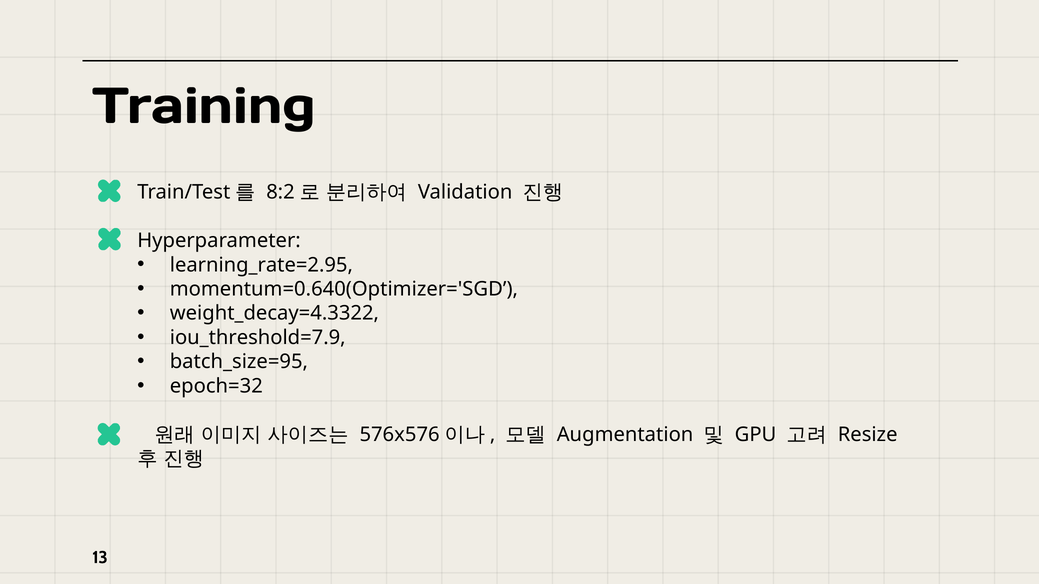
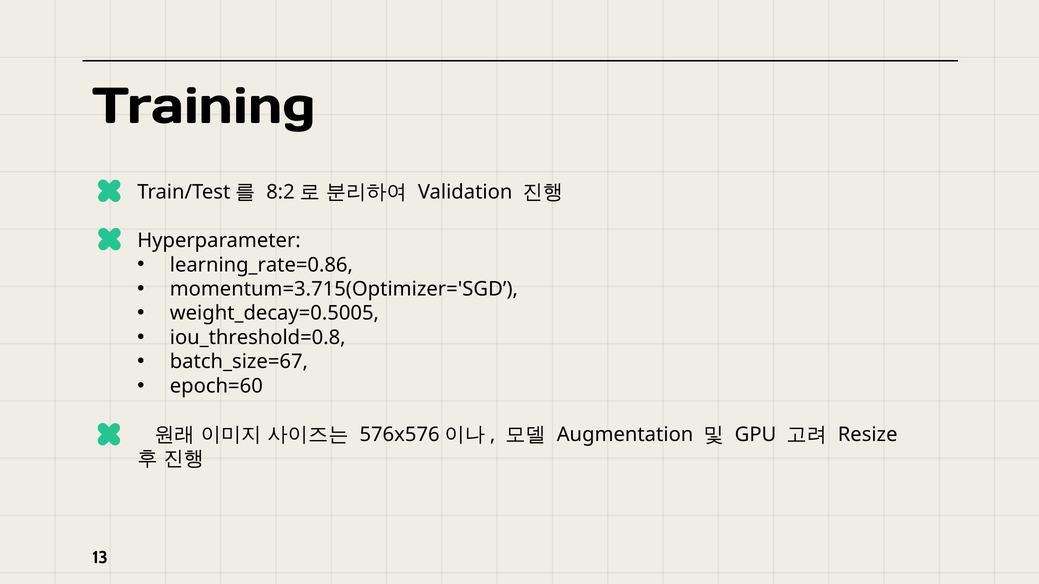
learning_rate=2.95: learning_rate=2.95 -> learning_rate=0.86
momentum=0.640(Optimizer='SGD: momentum=0.640(Optimizer='SGD -> momentum=3.715(Optimizer='SGD
weight_decay=4.3322: weight_decay=4.3322 -> weight_decay=0.5005
iou_threshold=7.9: iou_threshold=7.9 -> iou_threshold=0.8
batch_size=95: batch_size=95 -> batch_size=67
epoch=32: epoch=32 -> epoch=60
